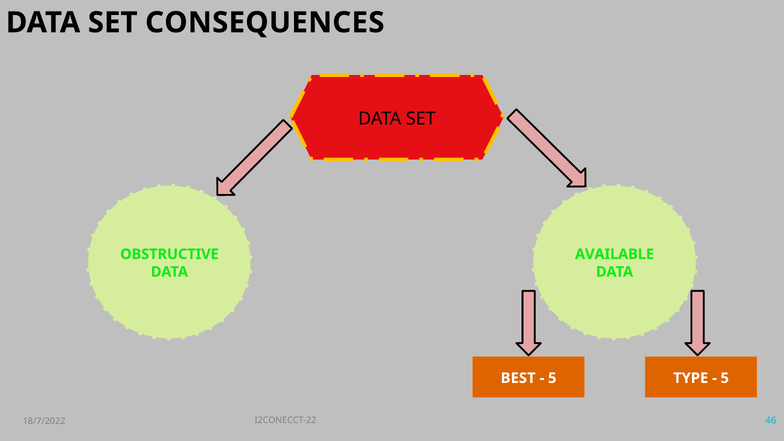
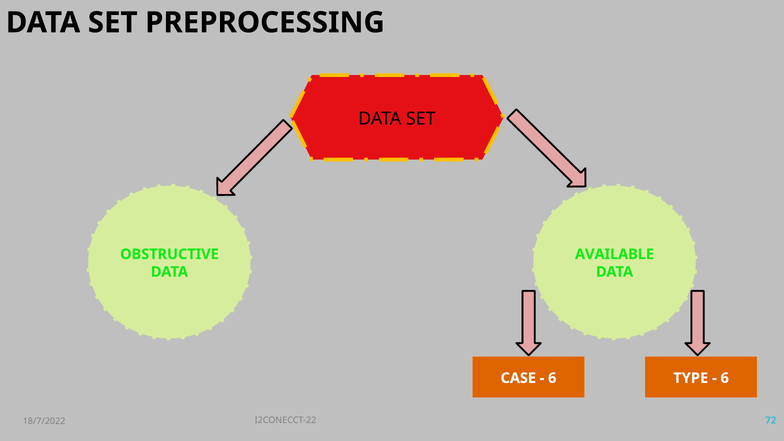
CONSEQUENCES: CONSEQUENCES -> PREPROCESSING
BEST: BEST -> CASE
5 at (552, 378): 5 -> 6
5 at (725, 378): 5 -> 6
46: 46 -> 72
